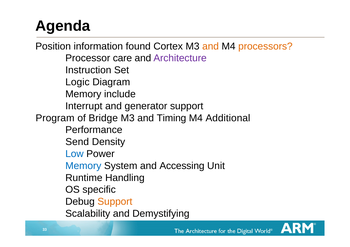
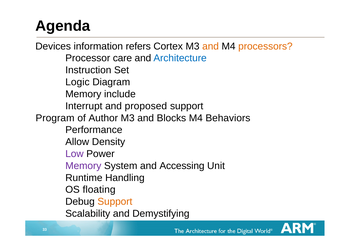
Position: Position -> Devices
found: found -> refers
Architecture colour: purple -> blue
generator: generator -> proposed
Bridge: Bridge -> Author
Timing: Timing -> Blocks
Additional: Additional -> Behaviors
Send: Send -> Allow
Low colour: blue -> purple
Memory at (83, 166) colour: blue -> purple
specific: specific -> floating
